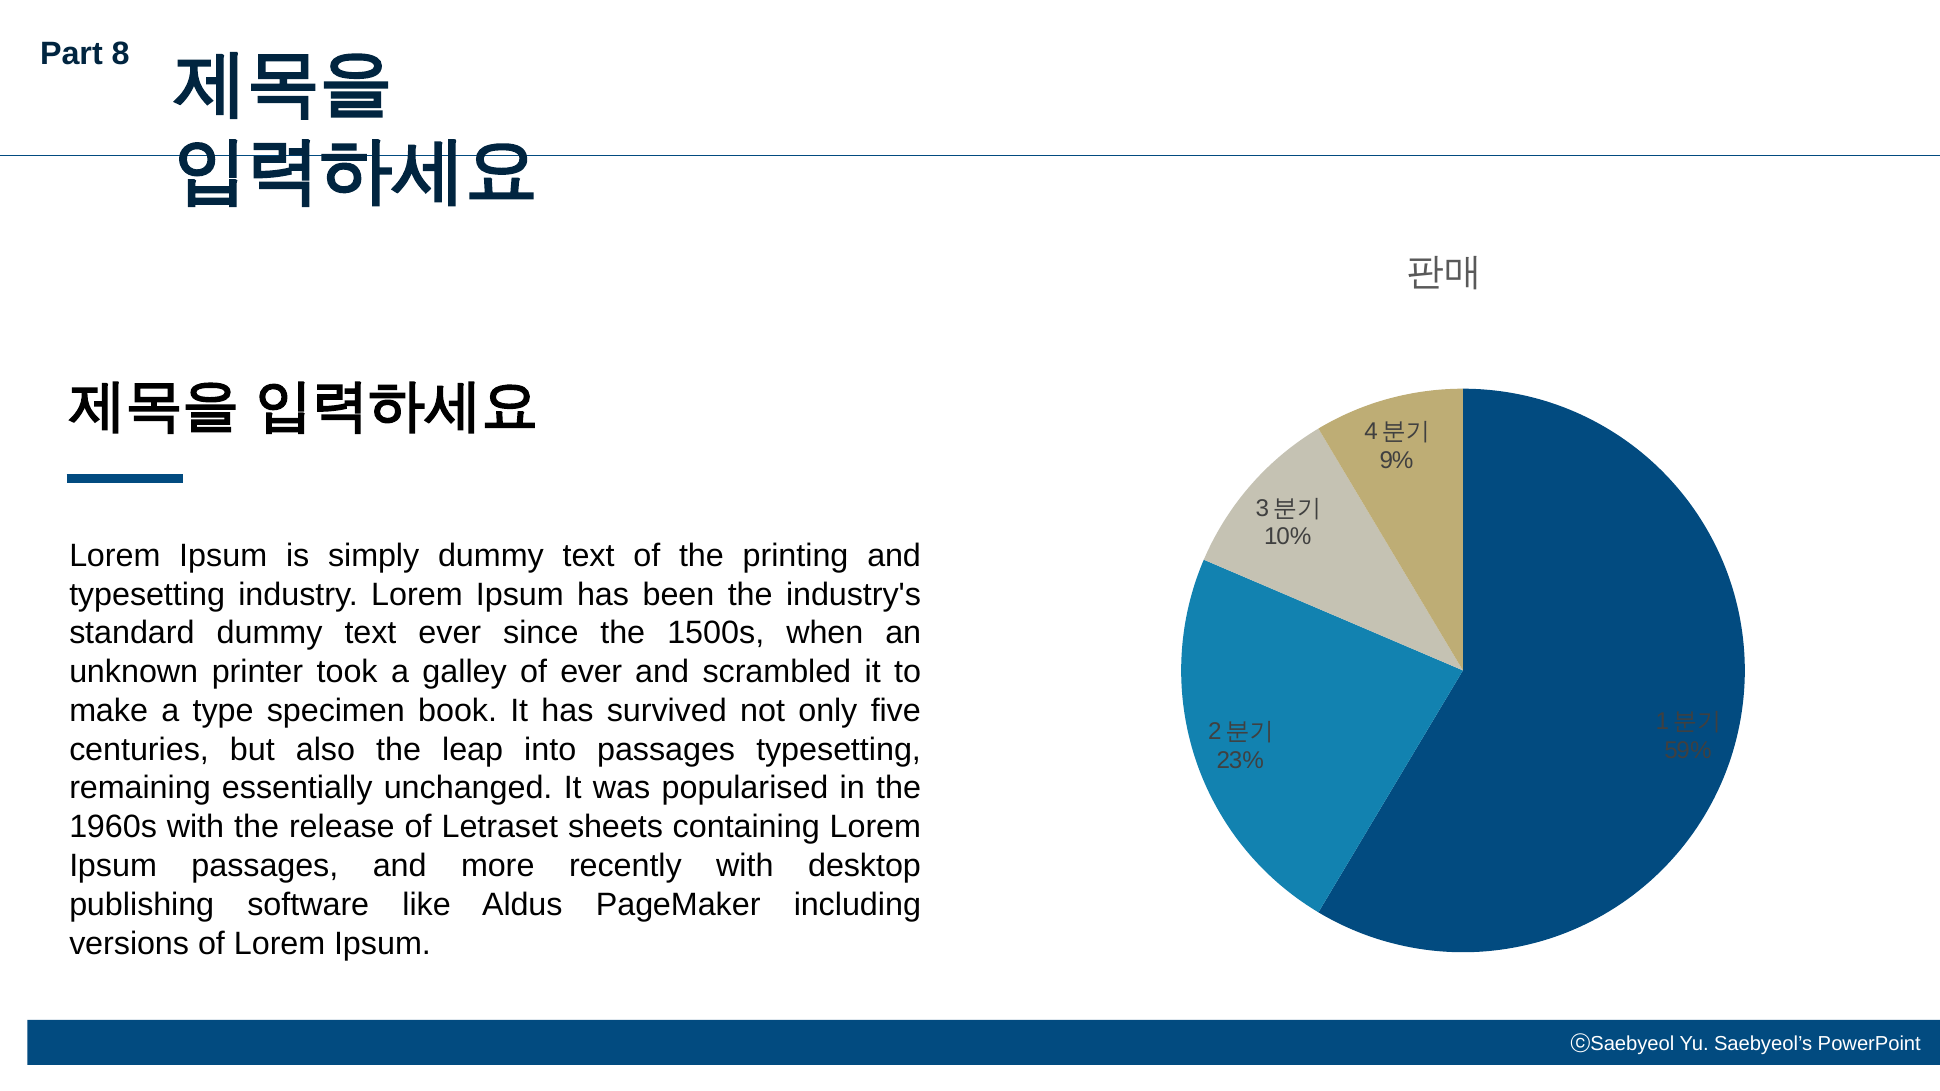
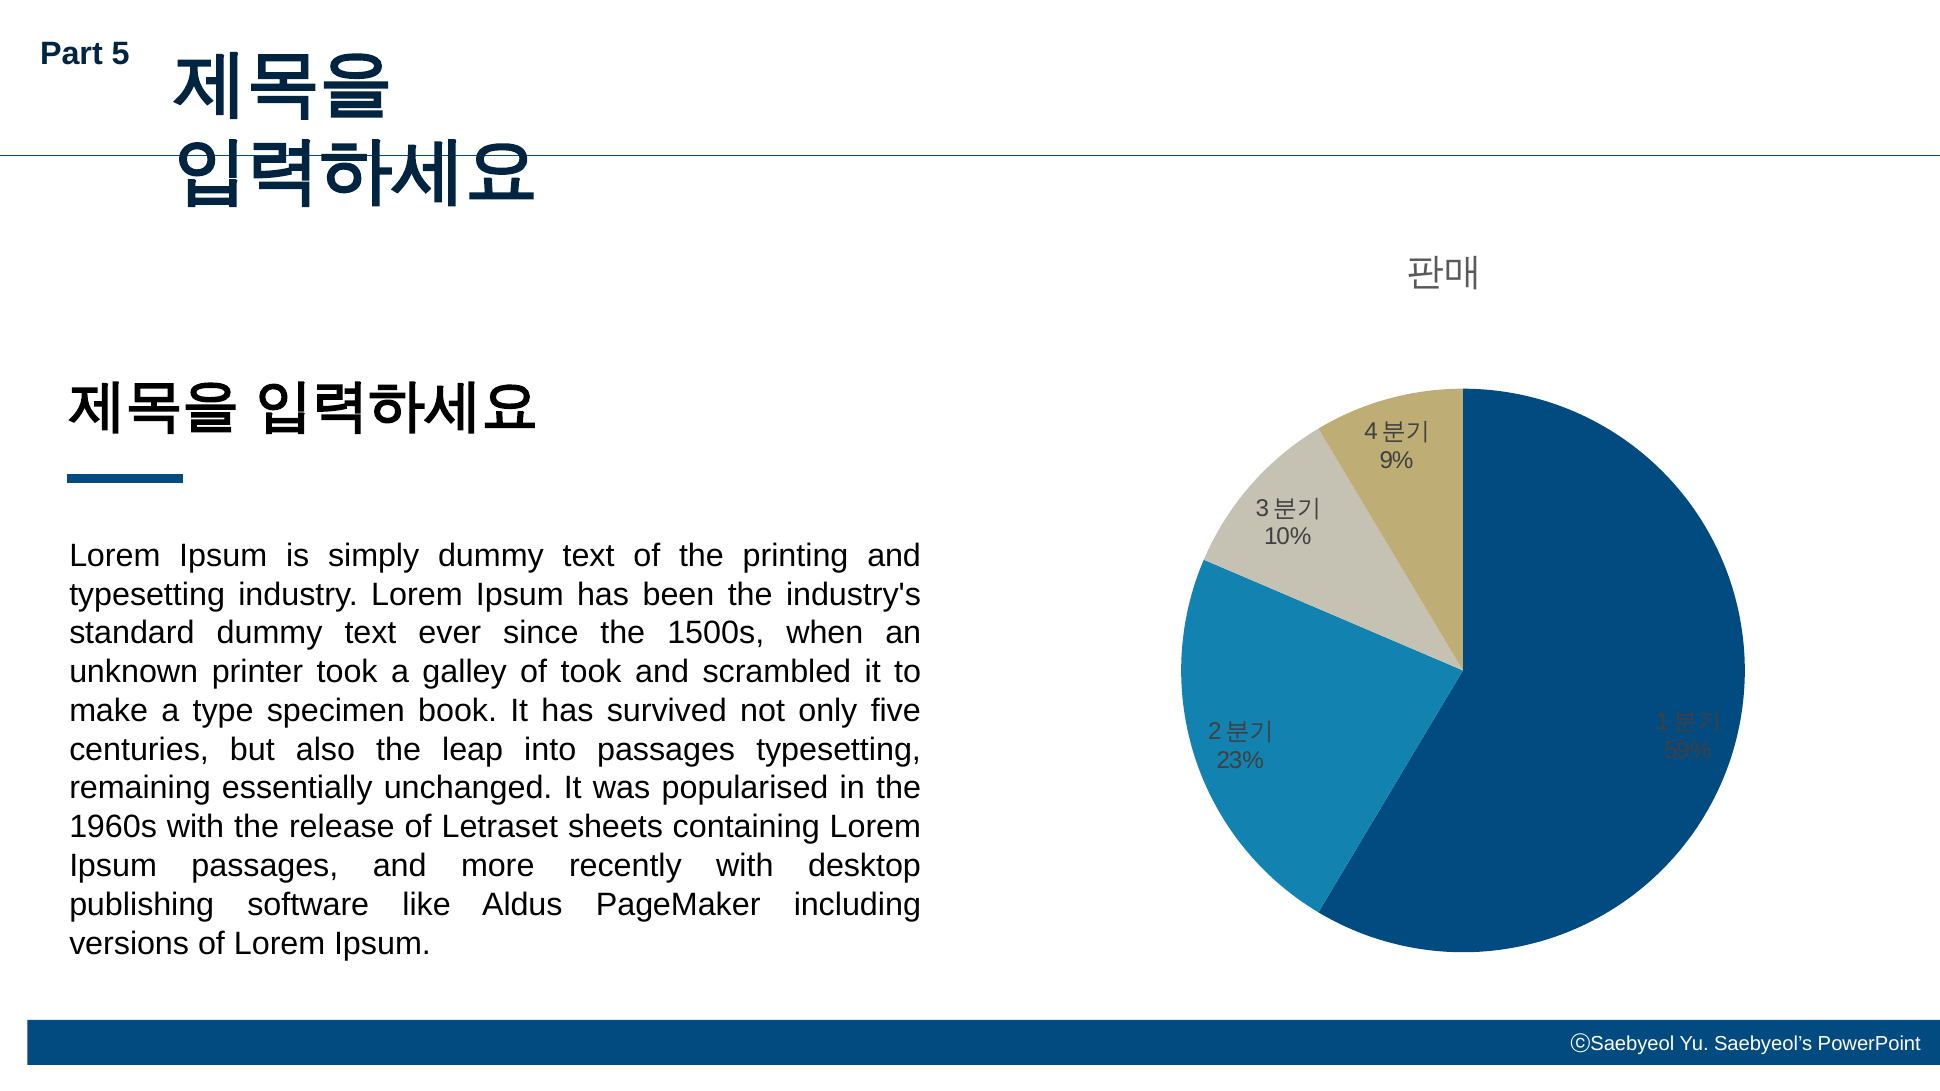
8: 8 -> 5
of ever: ever -> took
